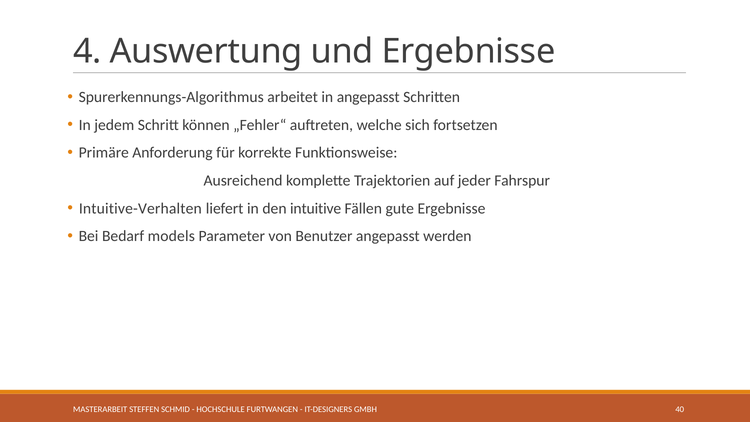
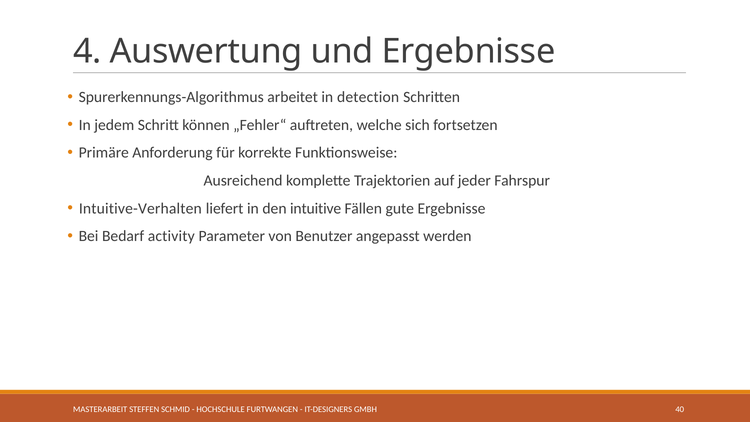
in angepasst: angepasst -> detection
models: models -> activity
